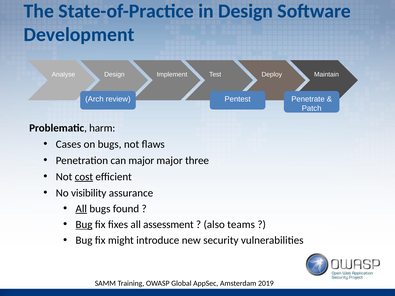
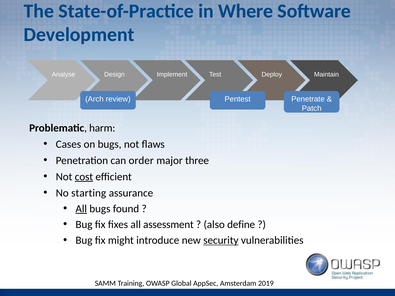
in Design: Design -> Where
can major: major -> order
visibility: visibility -> starting
Bug at (84, 225) underline: present -> none
teams: teams -> define
security underline: none -> present
